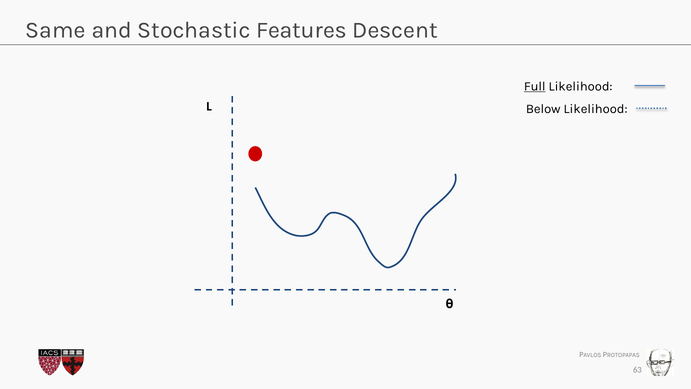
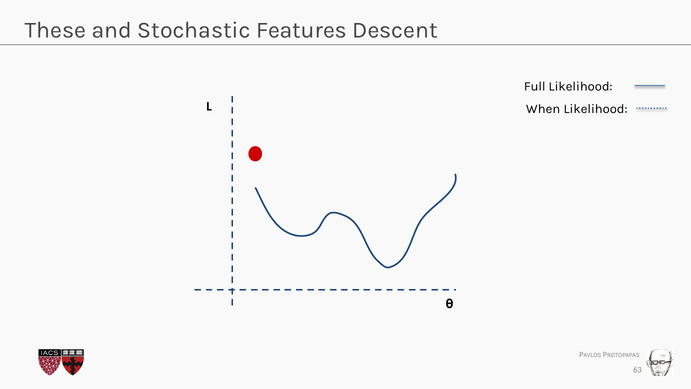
Same: Same -> These
Full underline: present -> none
Below: Below -> When
